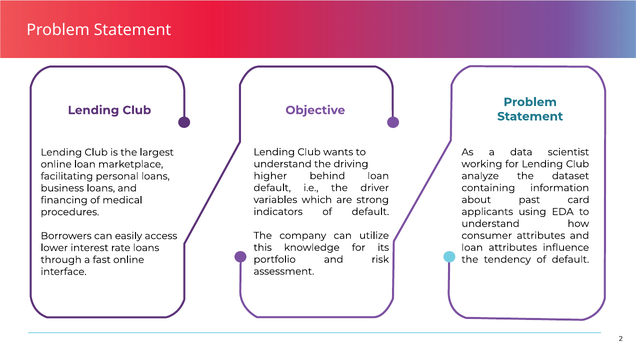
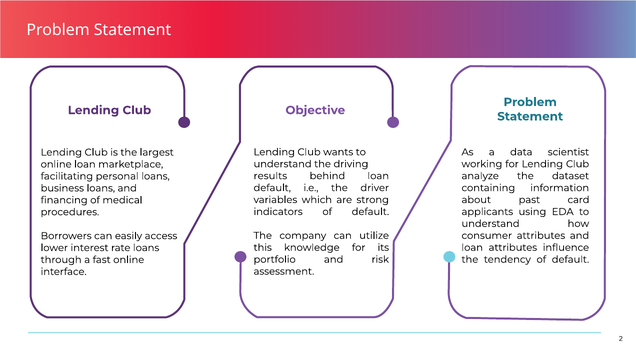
higher: higher -> results
